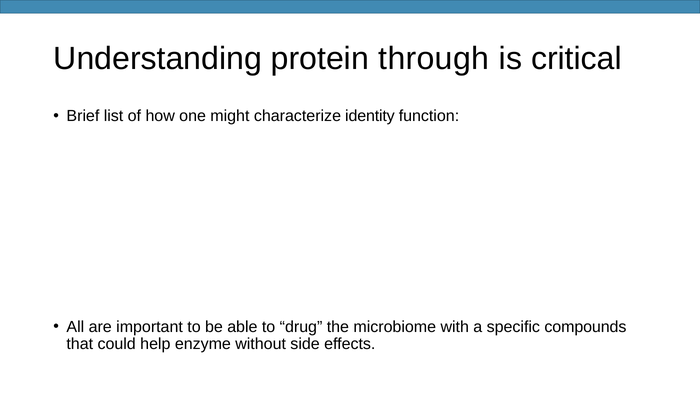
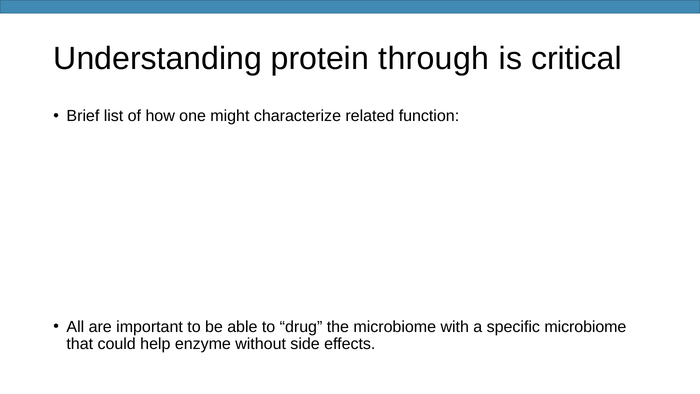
characterize identity: identity -> related
specific compounds: compounds -> microbiome
